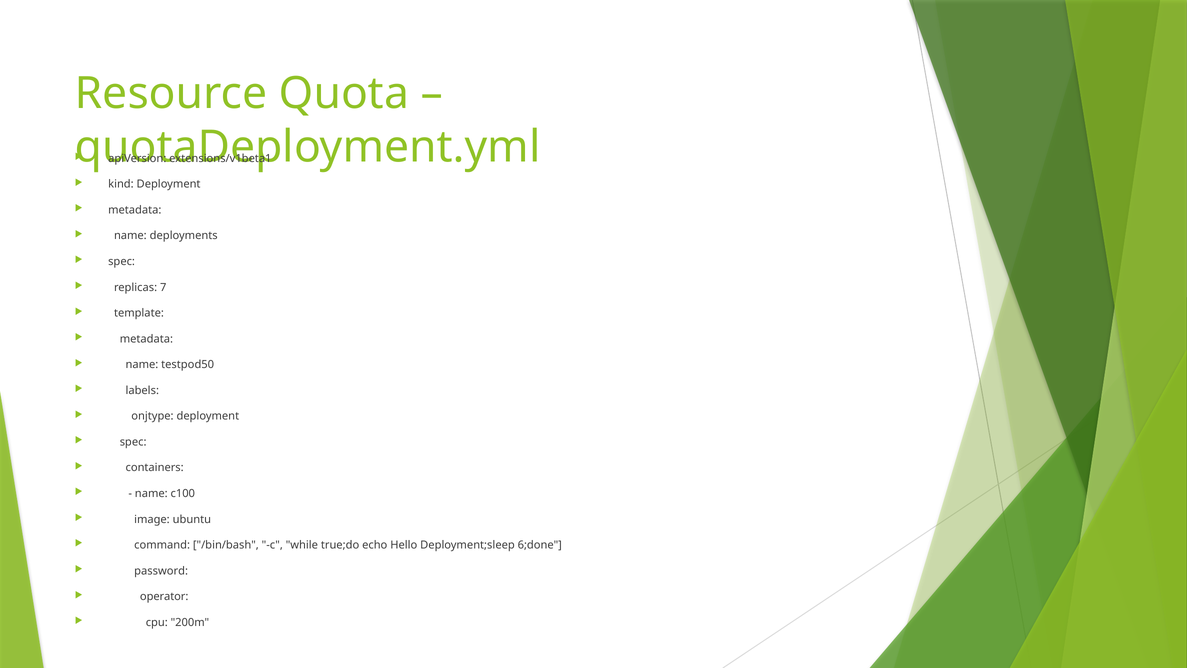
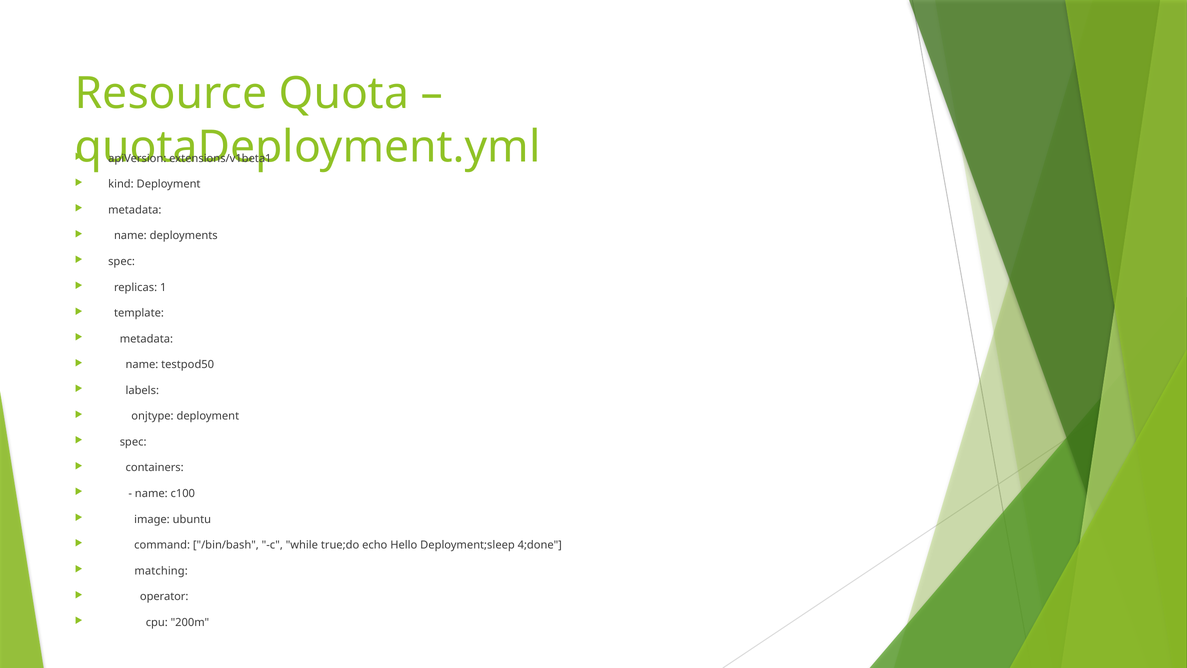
7: 7 -> 1
6;done: 6;done -> 4;done
password: password -> matching
